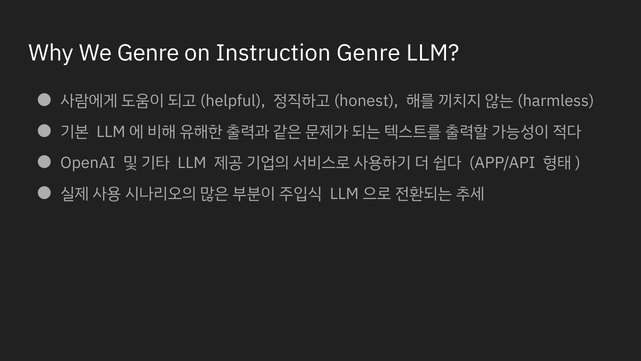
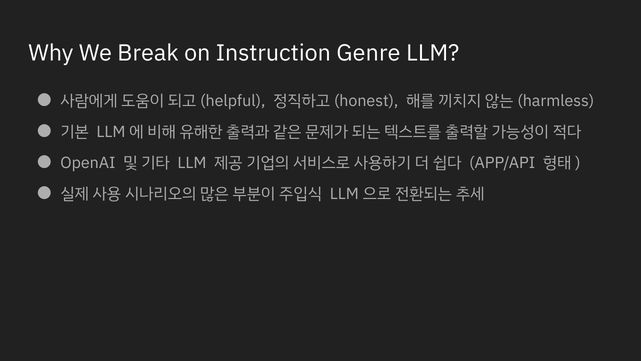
We Genre: Genre -> Break
